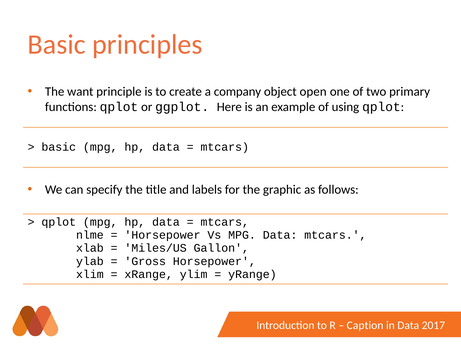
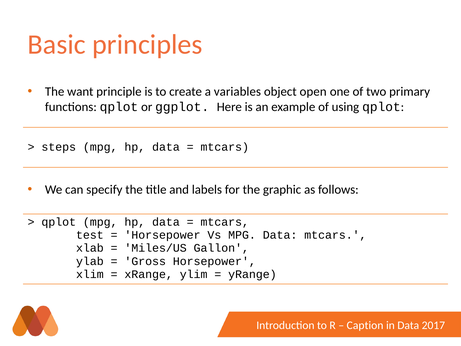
company: company -> variables
basic at (59, 147): basic -> steps
nlme: nlme -> test
